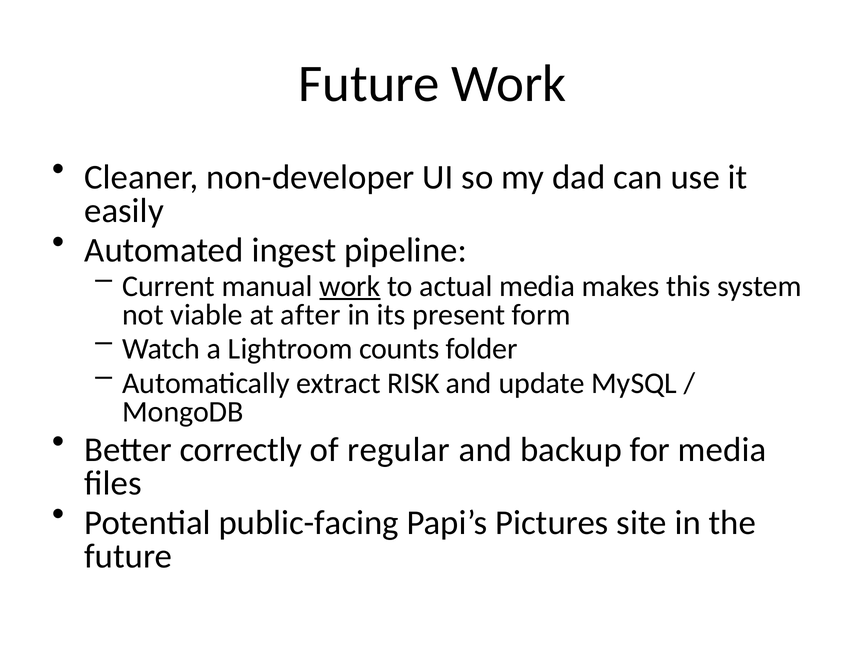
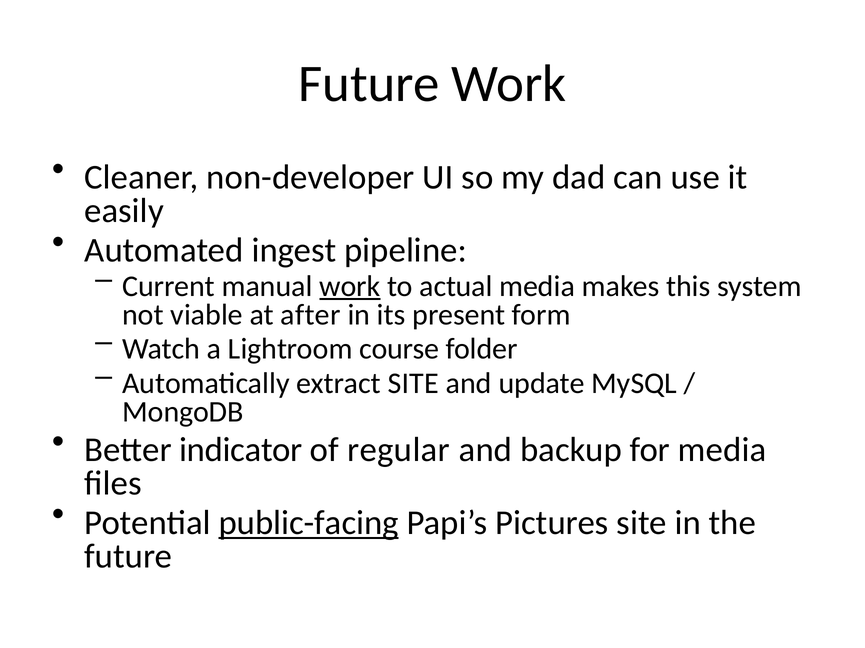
counts: counts -> course
extract RISK: RISK -> SITE
correctly: correctly -> indicator
public-facing underline: none -> present
